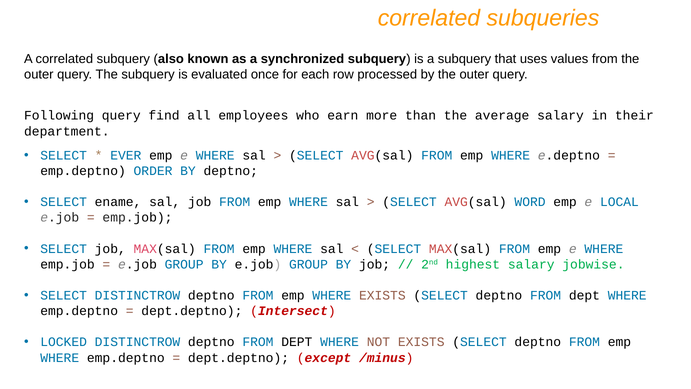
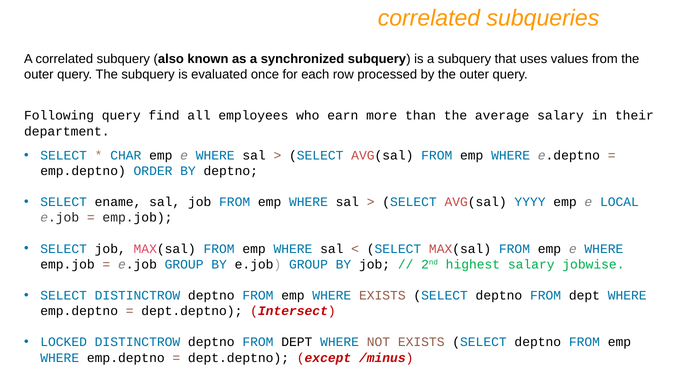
EVER: EVER -> CHAR
WORD: WORD -> YYYY
